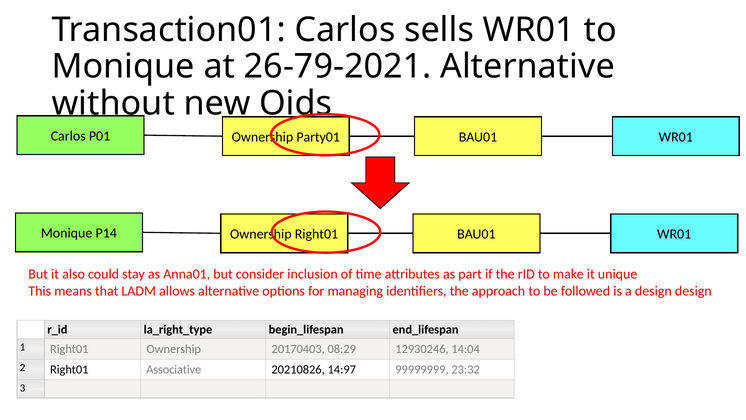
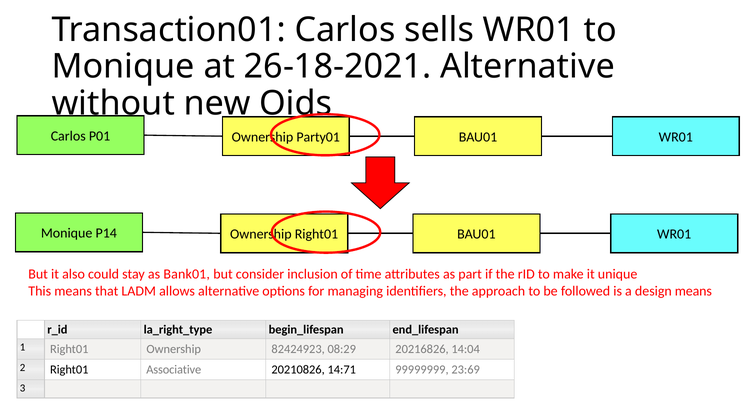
26-79-2021: 26-79-2021 -> 26-18-2021
Anna01: Anna01 -> Bank01
design design: design -> means
20170403: 20170403 -> 82424923
12930246: 12930246 -> 20216826
14:97: 14:97 -> 14:71
23:32: 23:32 -> 23:69
